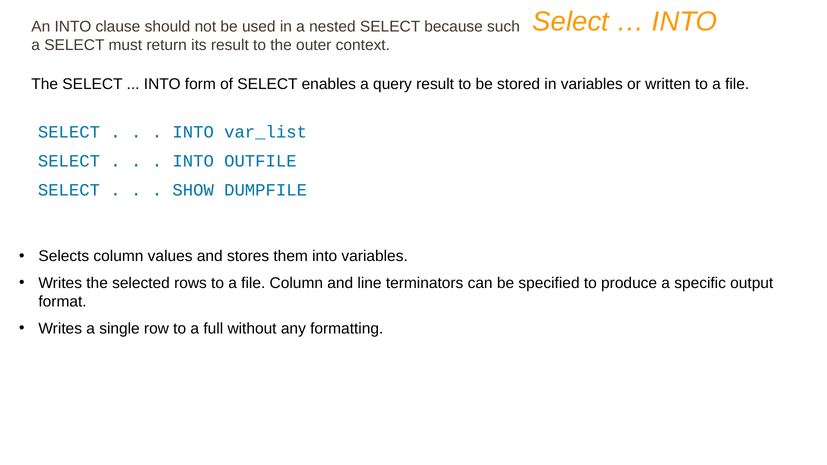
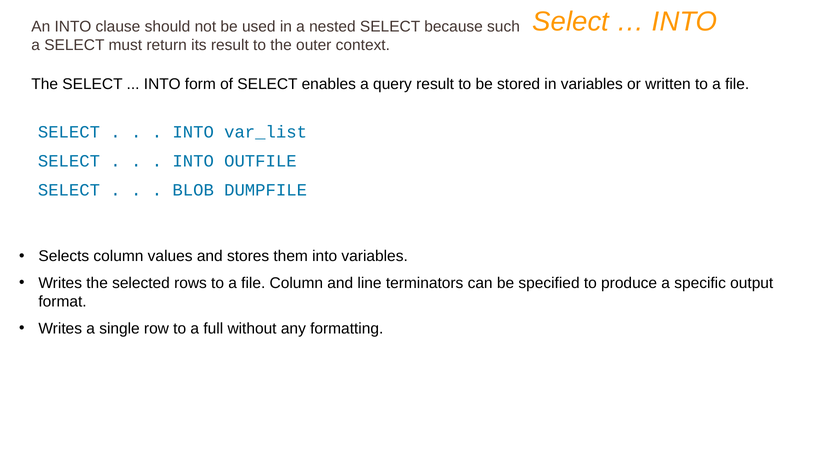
SHOW: SHOW -> BLOB
